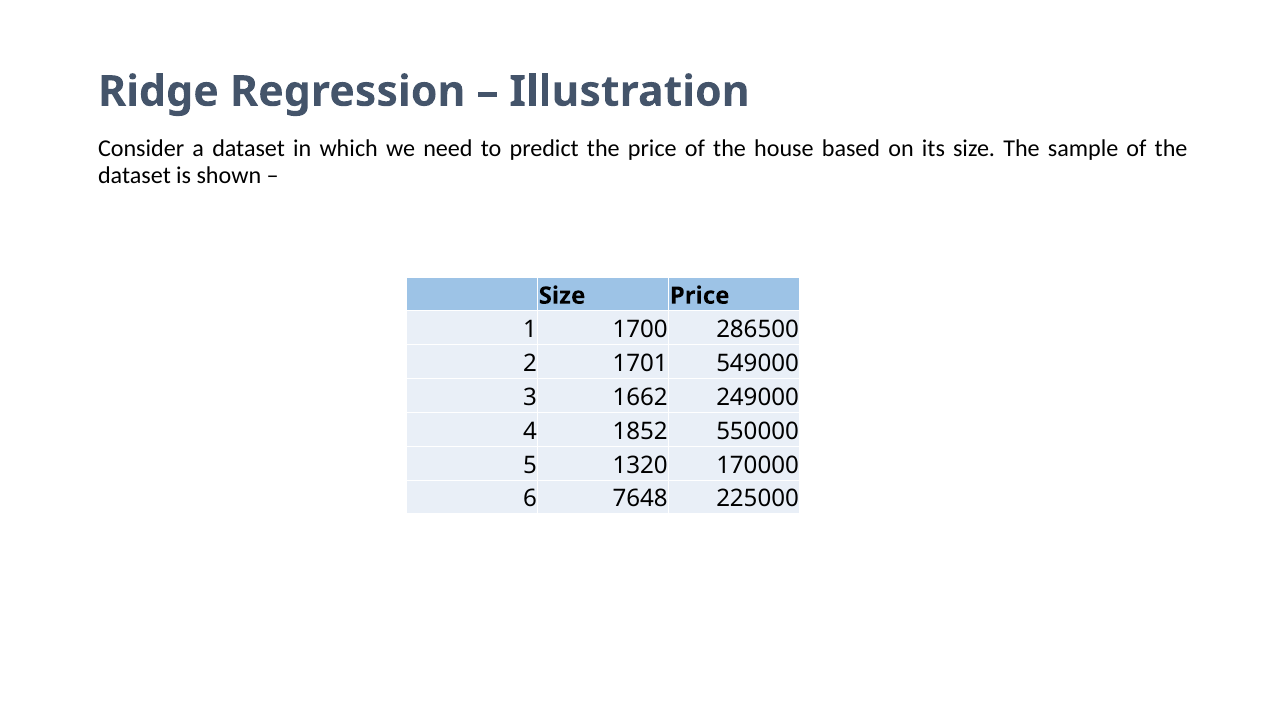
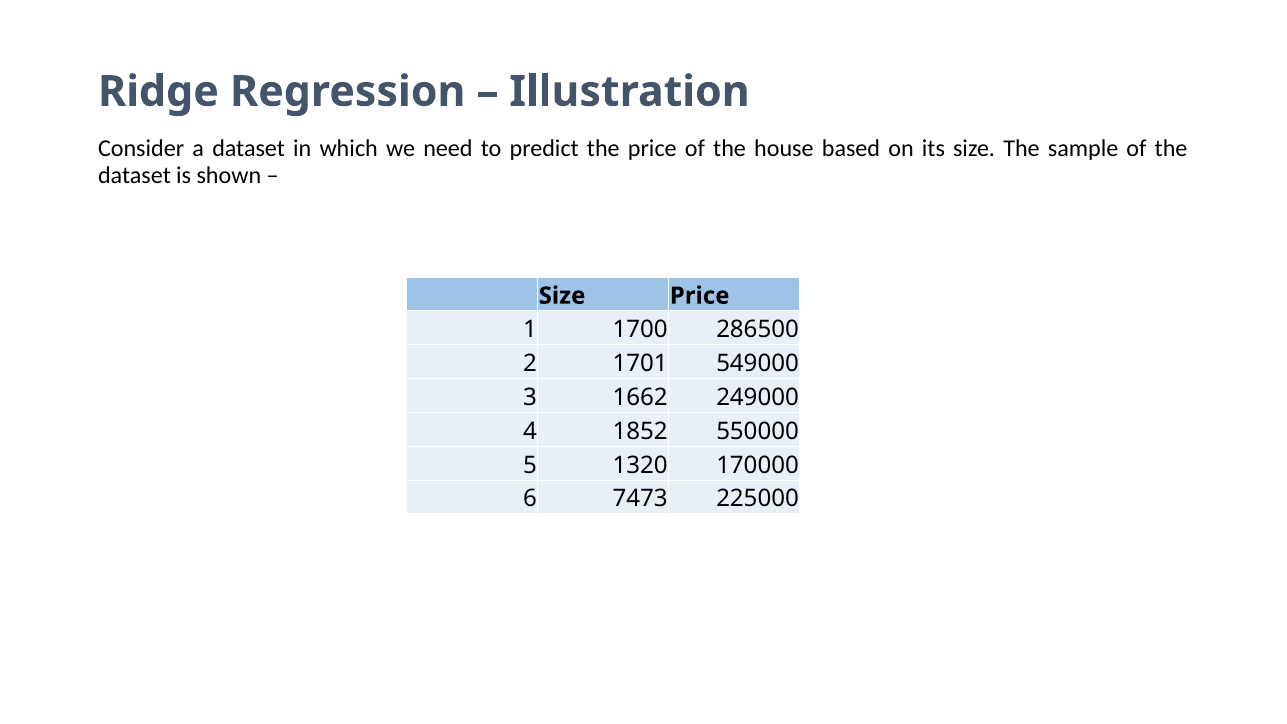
7648: 7648 -> 7473
